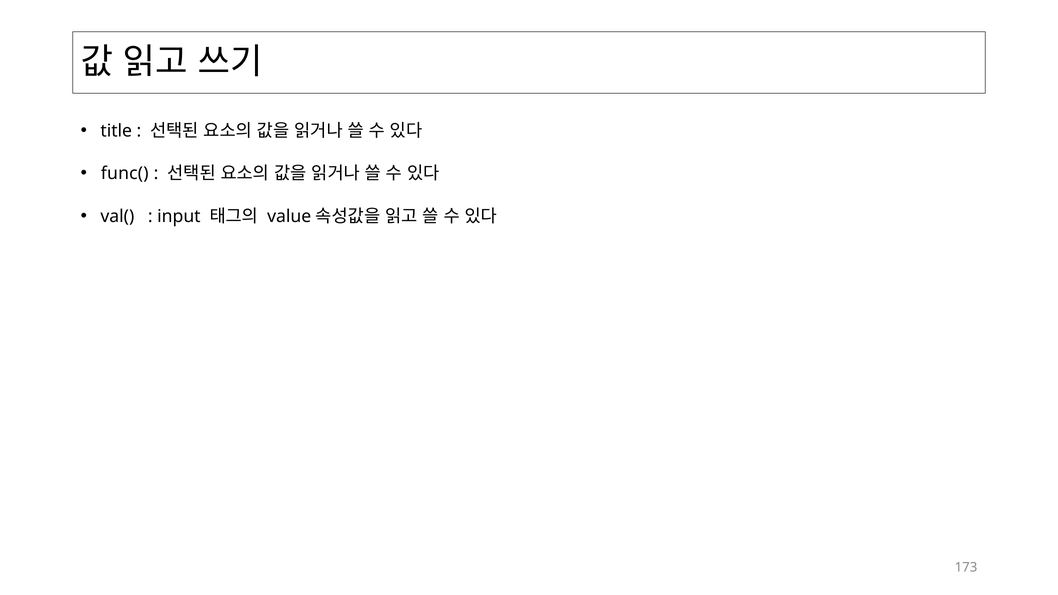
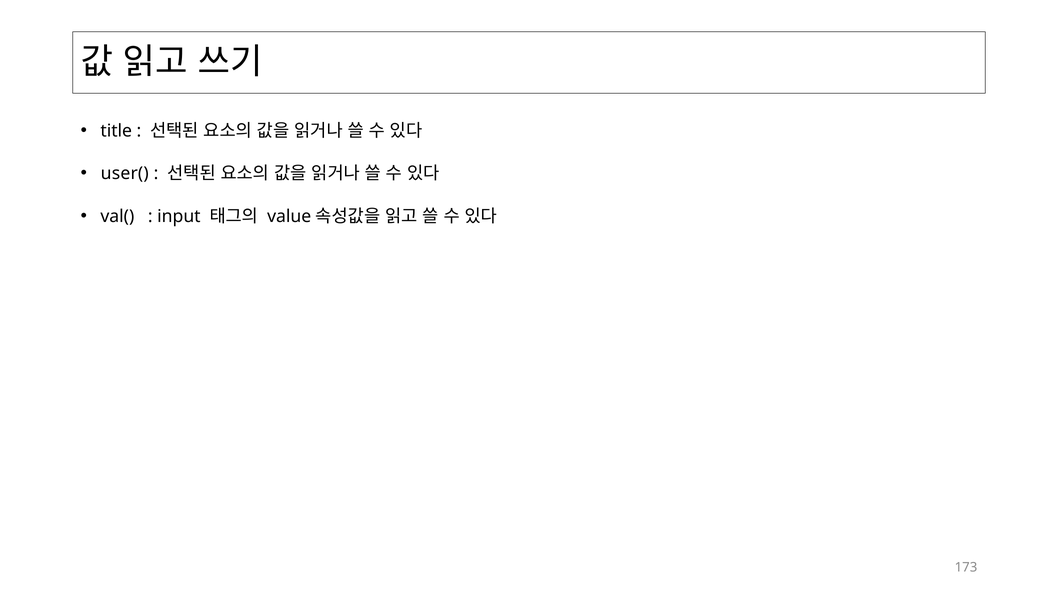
func(: func( -> user(
